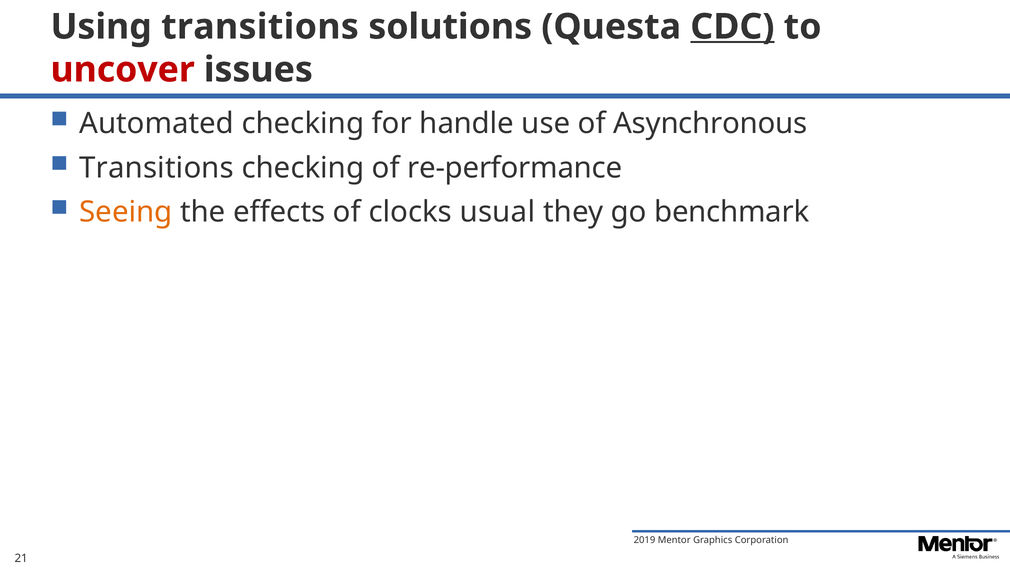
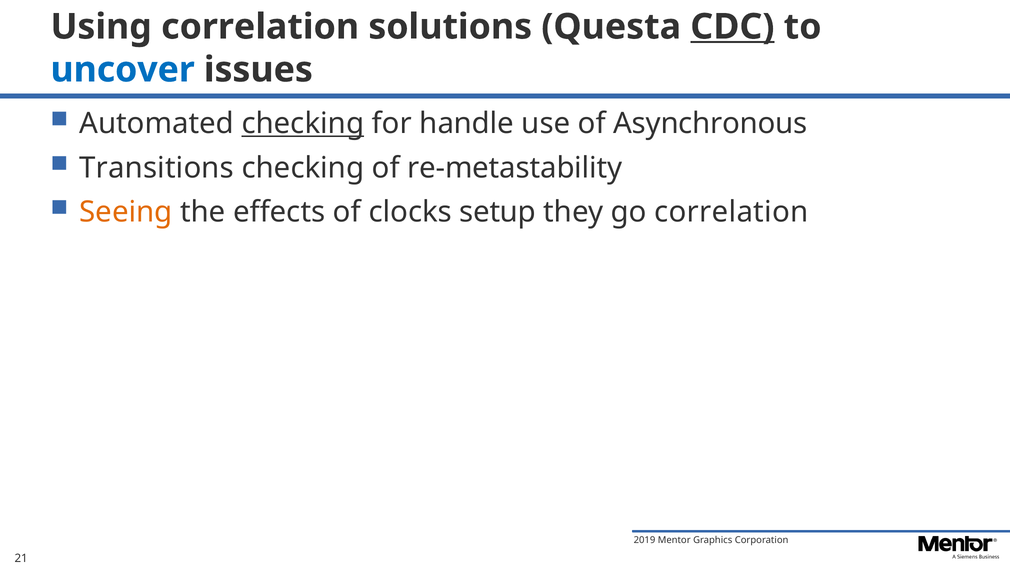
Using transitions: transitions -> correlation
uncover colour: red -> blue
checking at (303, 124) underline: none -> present
re-performance: re-performance -> re-metastability
usual: usual -> setup
go benchmark: benchmark -> correlation
